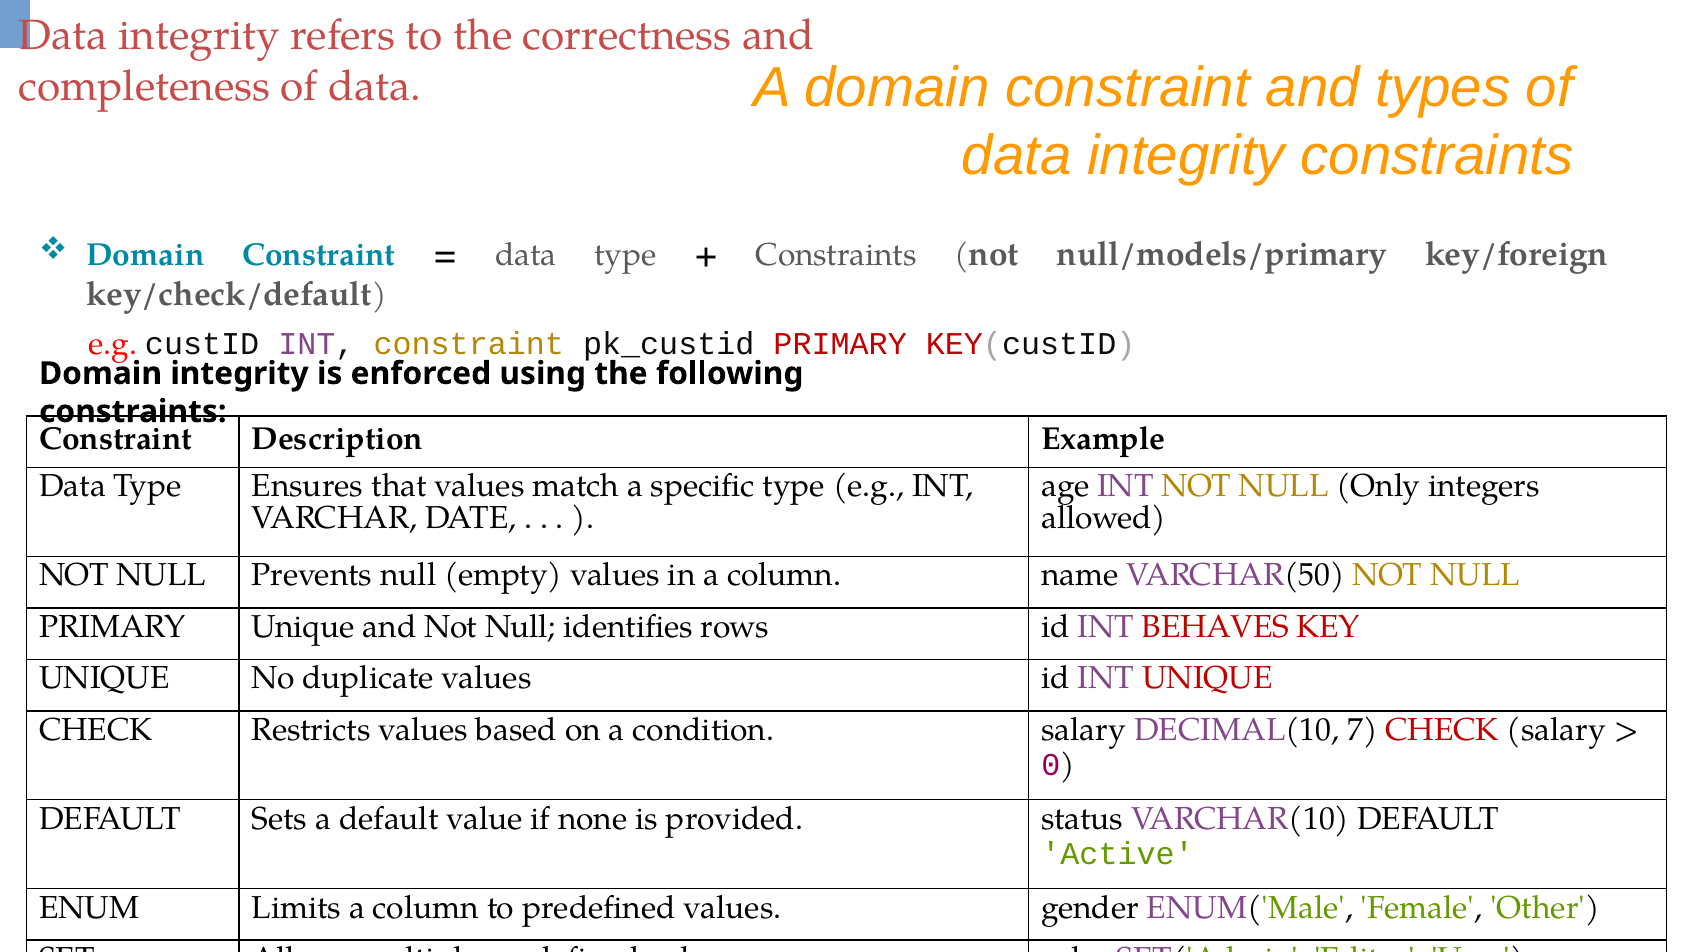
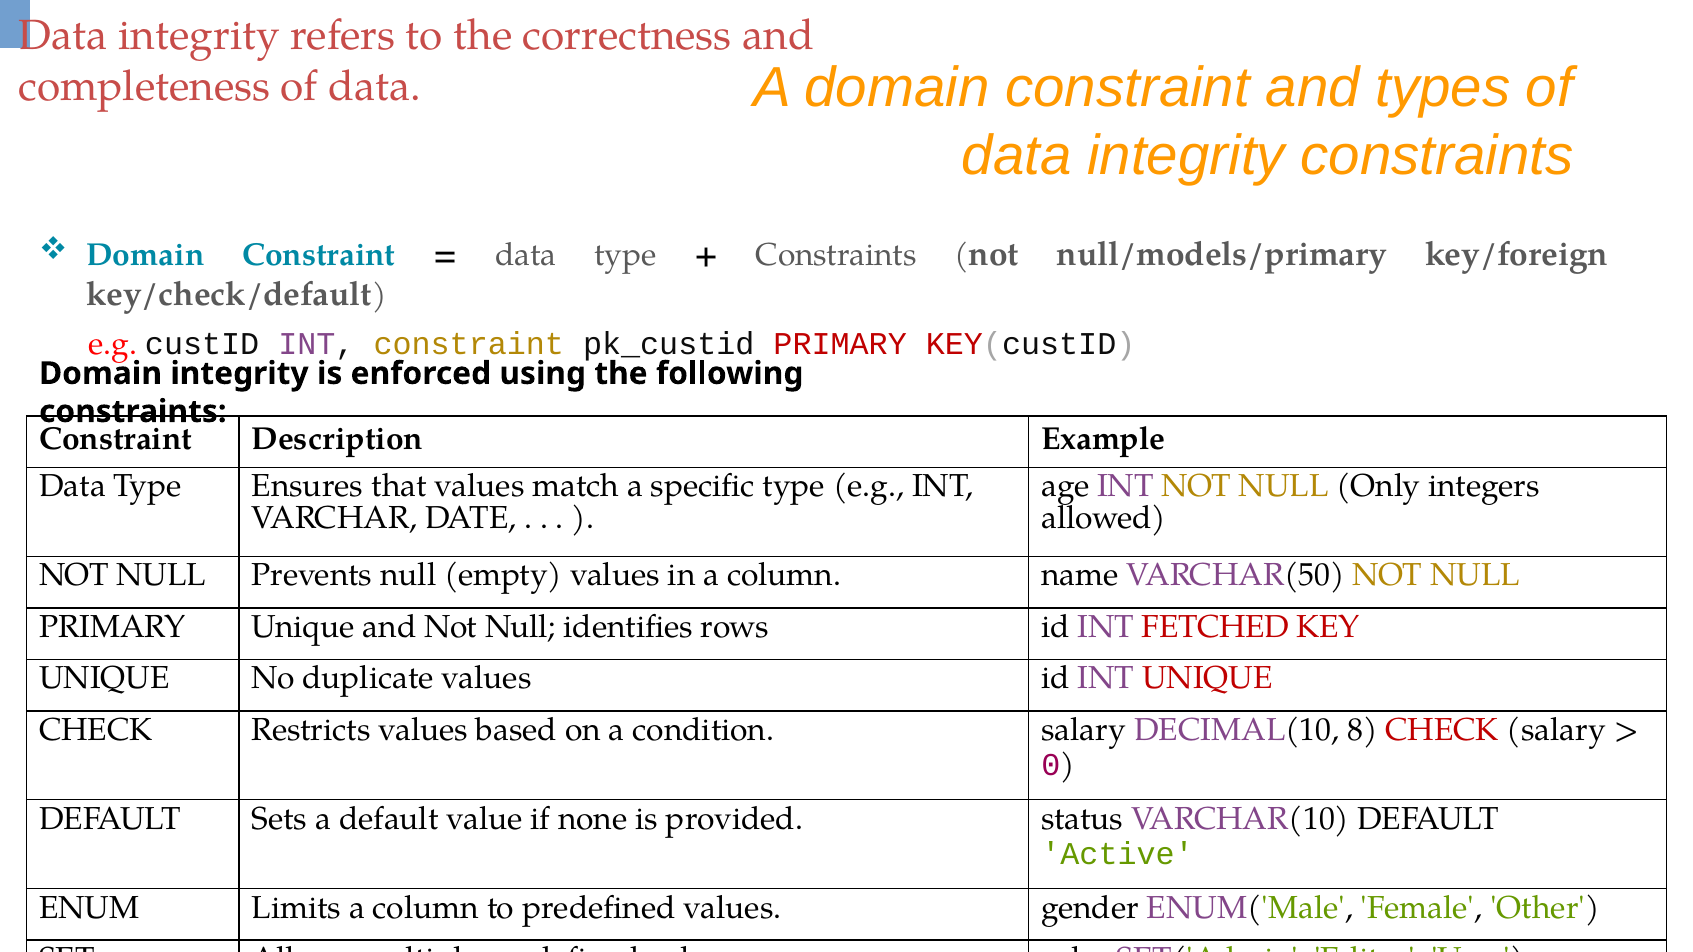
BEHAVES: BEHAVES -> FETCHED
7: 7 -> 8
